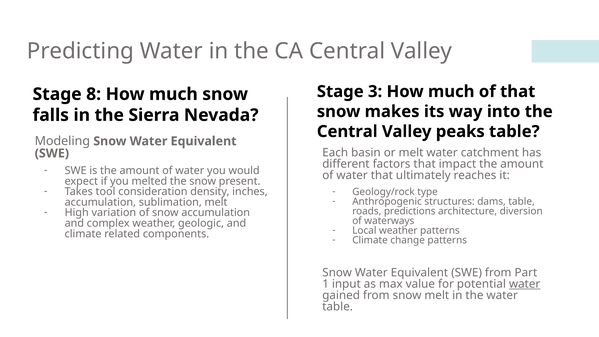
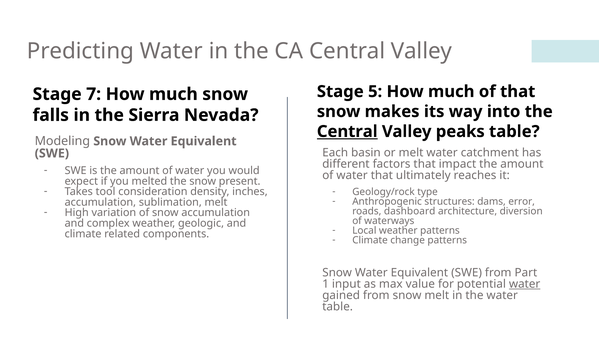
3: 3 -> 5
8: 8 -> 7
Central at (347, 131) underline: none -> present
dams table: table -> error
predictions: predictions -> dashboard
